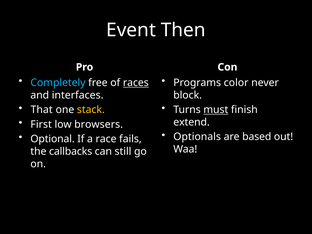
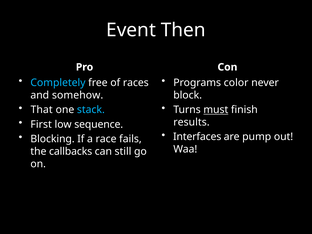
races underline: present -> none
interfaces: interfaces -> somehow
stack colour: yellow -> light blue
browsers: browsers -> sequence
extend: extend -> results
Optionals: Optionals -> Interfaces
based: based -> pump
Optional: Optional -> Blocking
